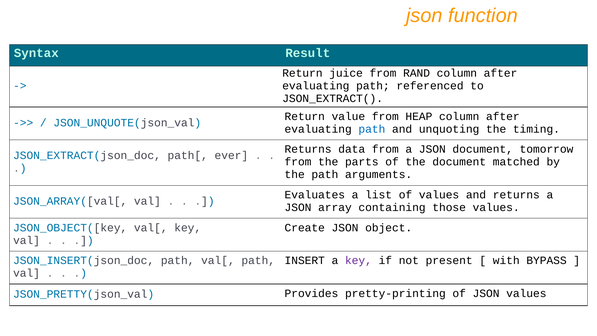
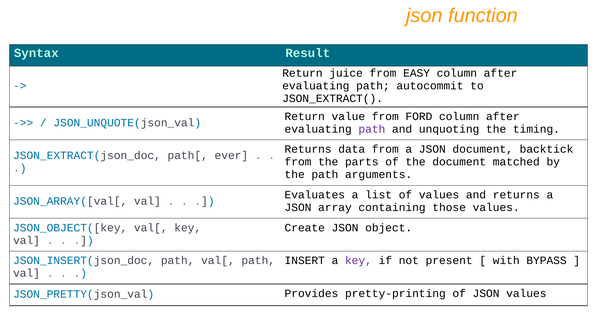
RAND: RAND -> EASY
referenced: referenced -> autocommit
HEAP: HEAP -> FORD
path at (372, 129) colour: blue -> purple
tomorrow: tomorrow -> backtick
